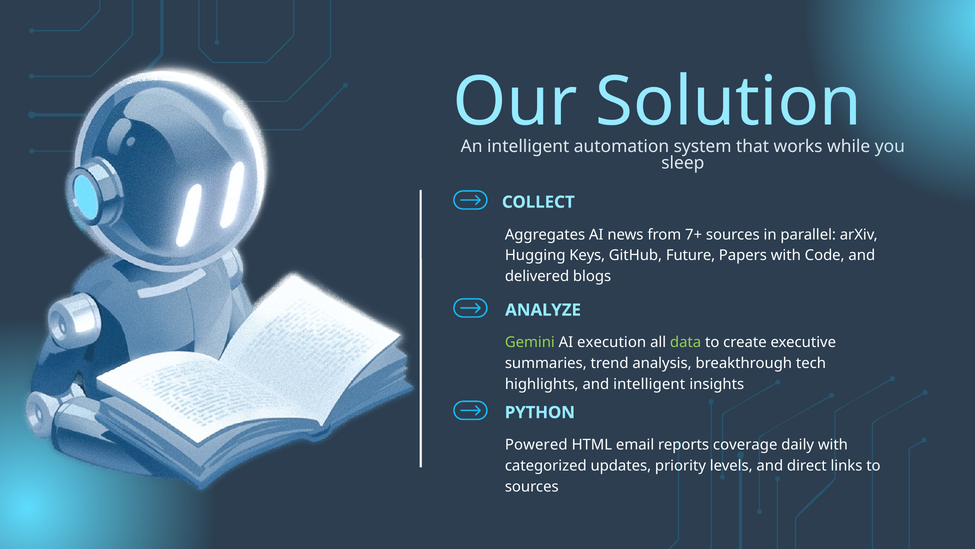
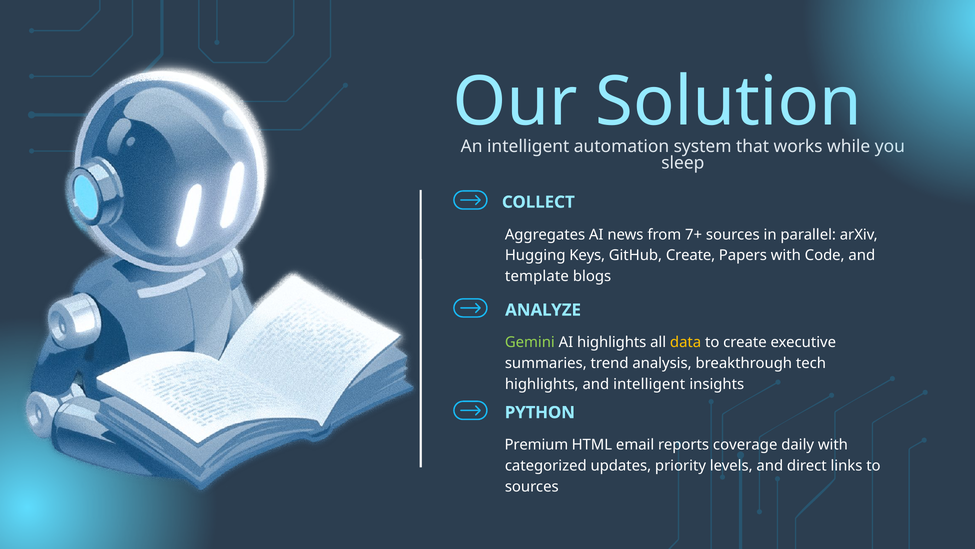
GitHub Future: Future -> Create
delivered: delivered -> template
AI execution: execution -> highlights
data colour: light green -> yellow
Powered: Powered -> Premium
